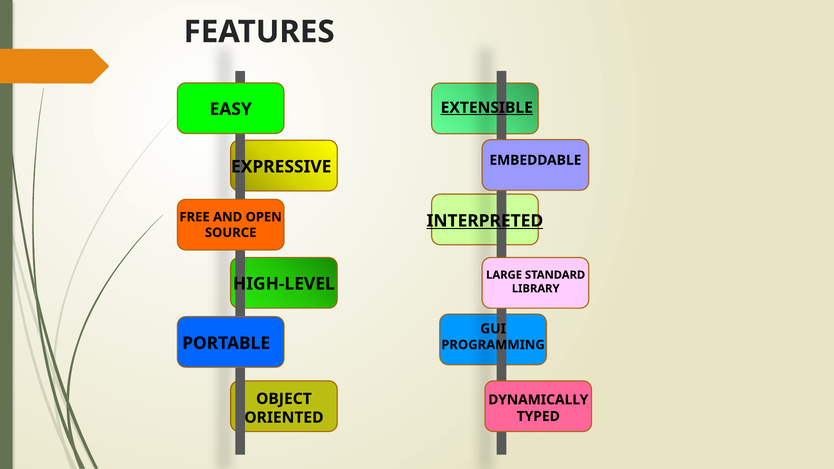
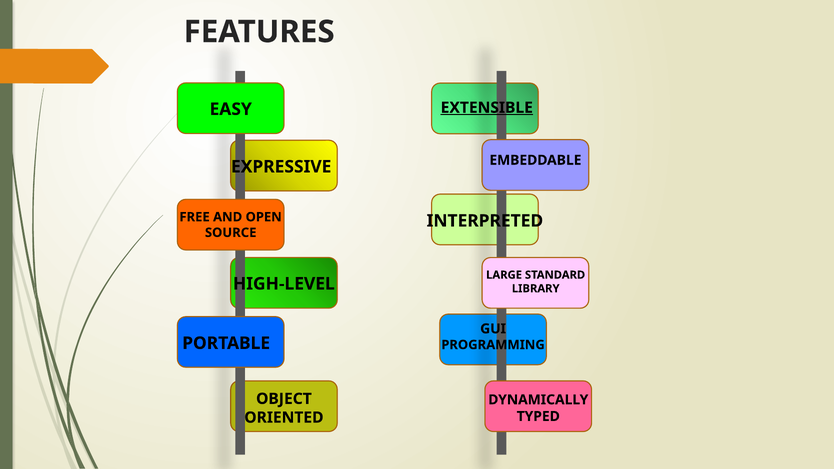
INTERPRETED underline: present -> none
